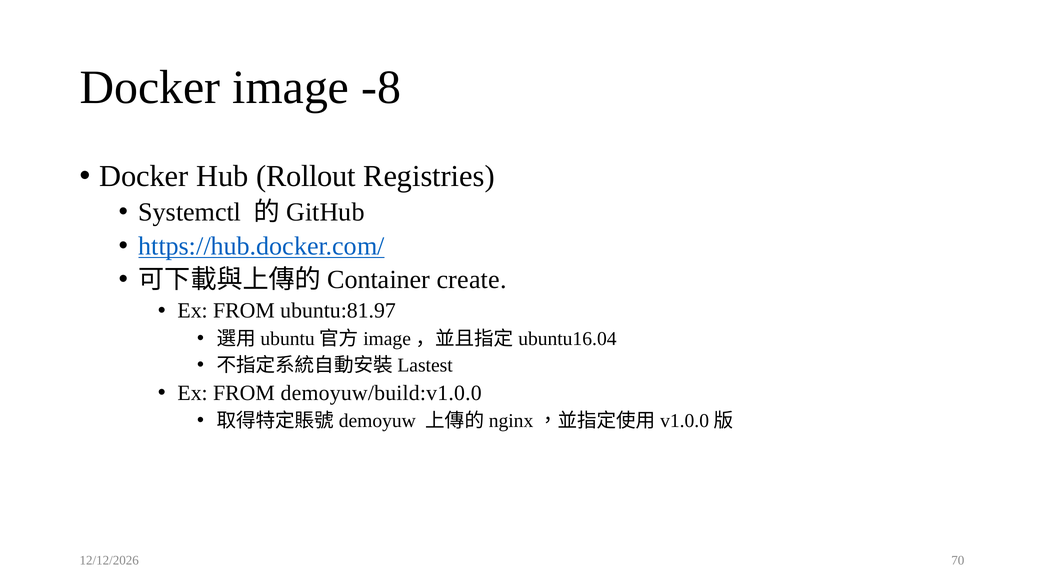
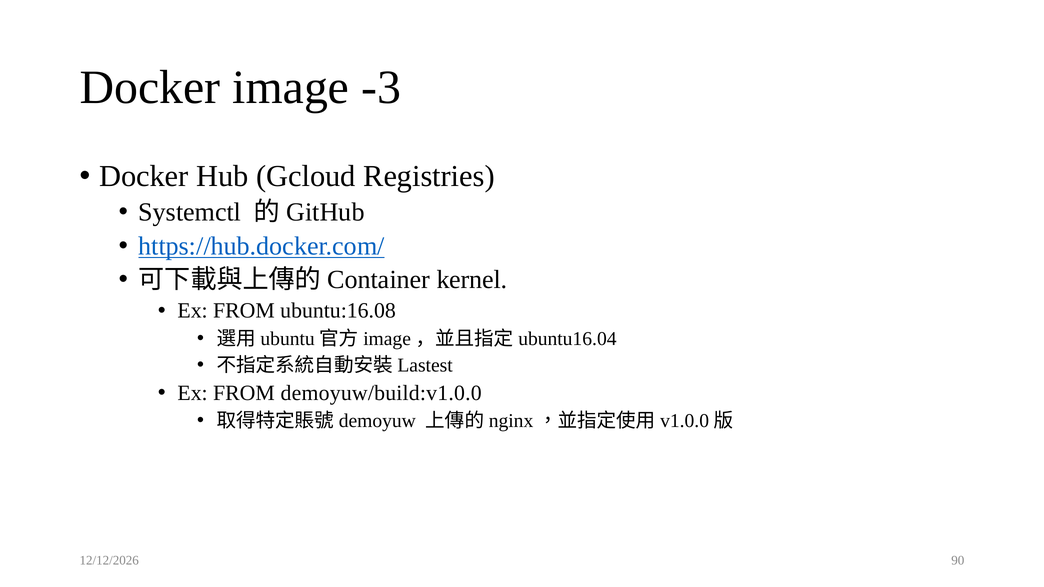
-8: -8 -> -3
Rollout: Rollout -> Gcloud
create: create -> kernel
ubuntu:81.97: ubuntu:81.97 -> ubuntu:16.08
70: 70 -> 90
